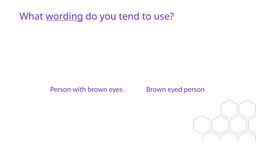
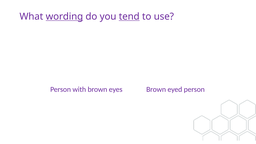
tend underline: none -> present
